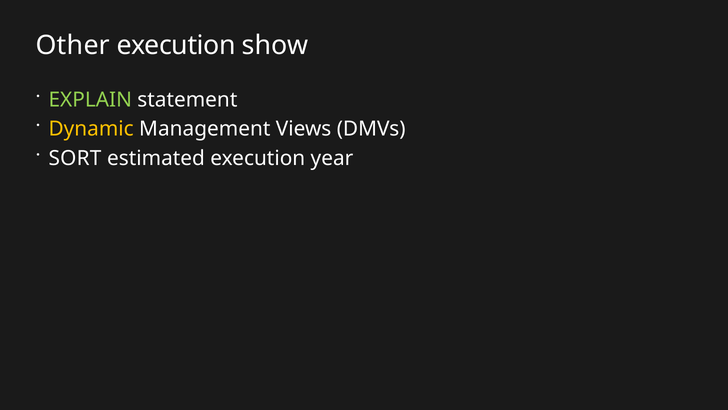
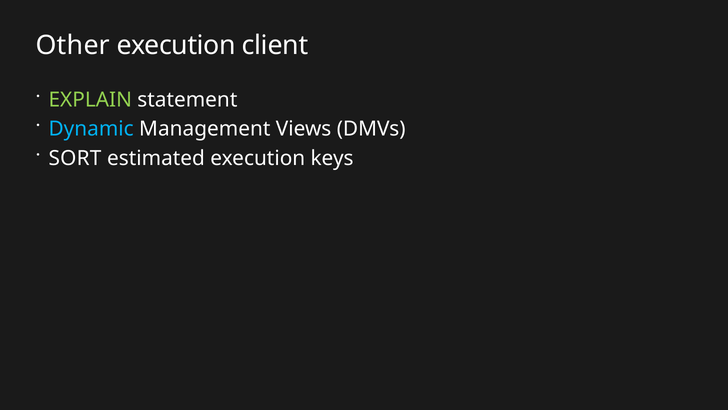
show: show -> client
Dynamic colour: yellow -> light blue
year: year -> keys
